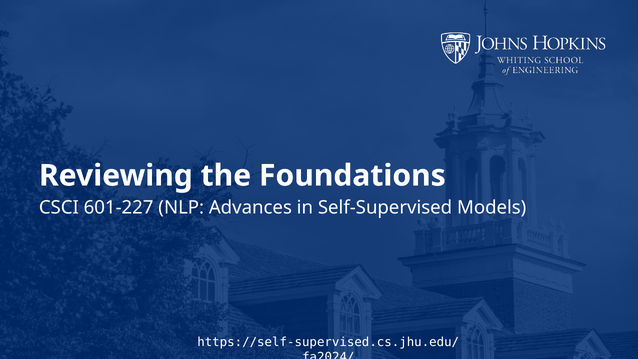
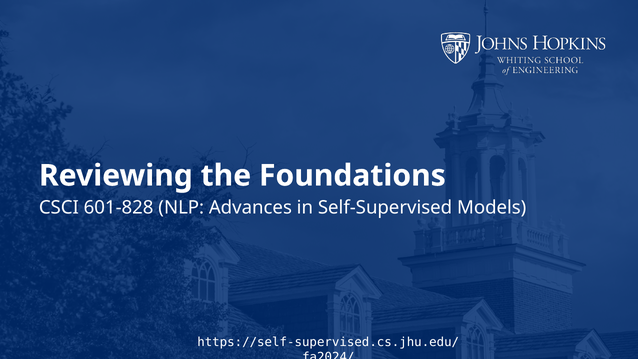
601-227: 601-227 -> 601-828
